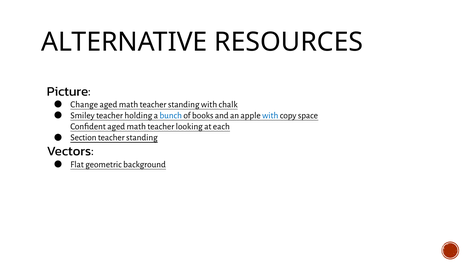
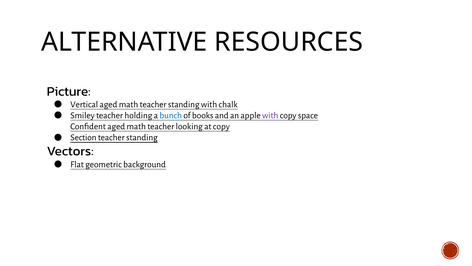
Change: Change -> Vertical
with at (270, 115) colour: blue -> purple
at each: each -> copy
